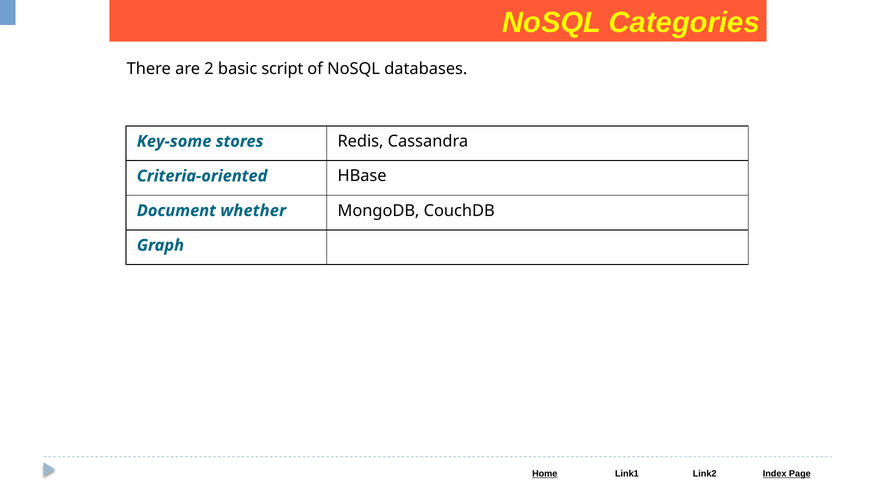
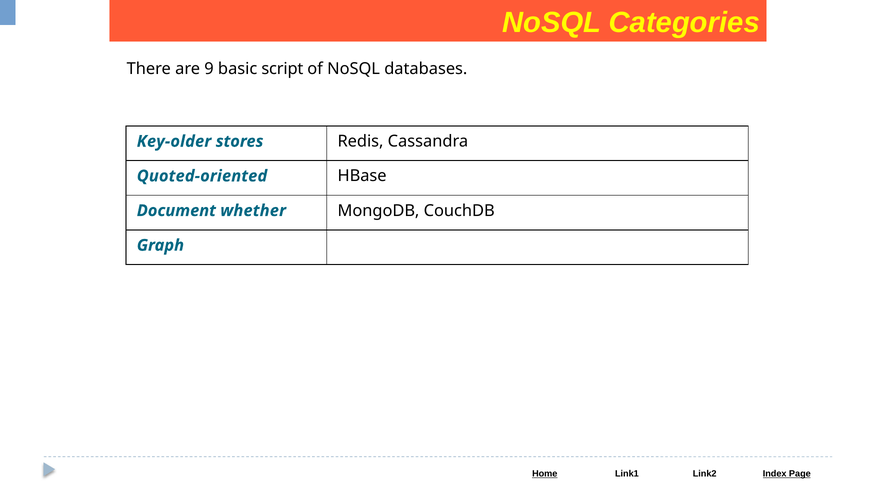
2: 2 -> 9
Key-some: Key-some -> Key-older
Criteria-oriented: Criteria-oriented -> Quoted-oriented
